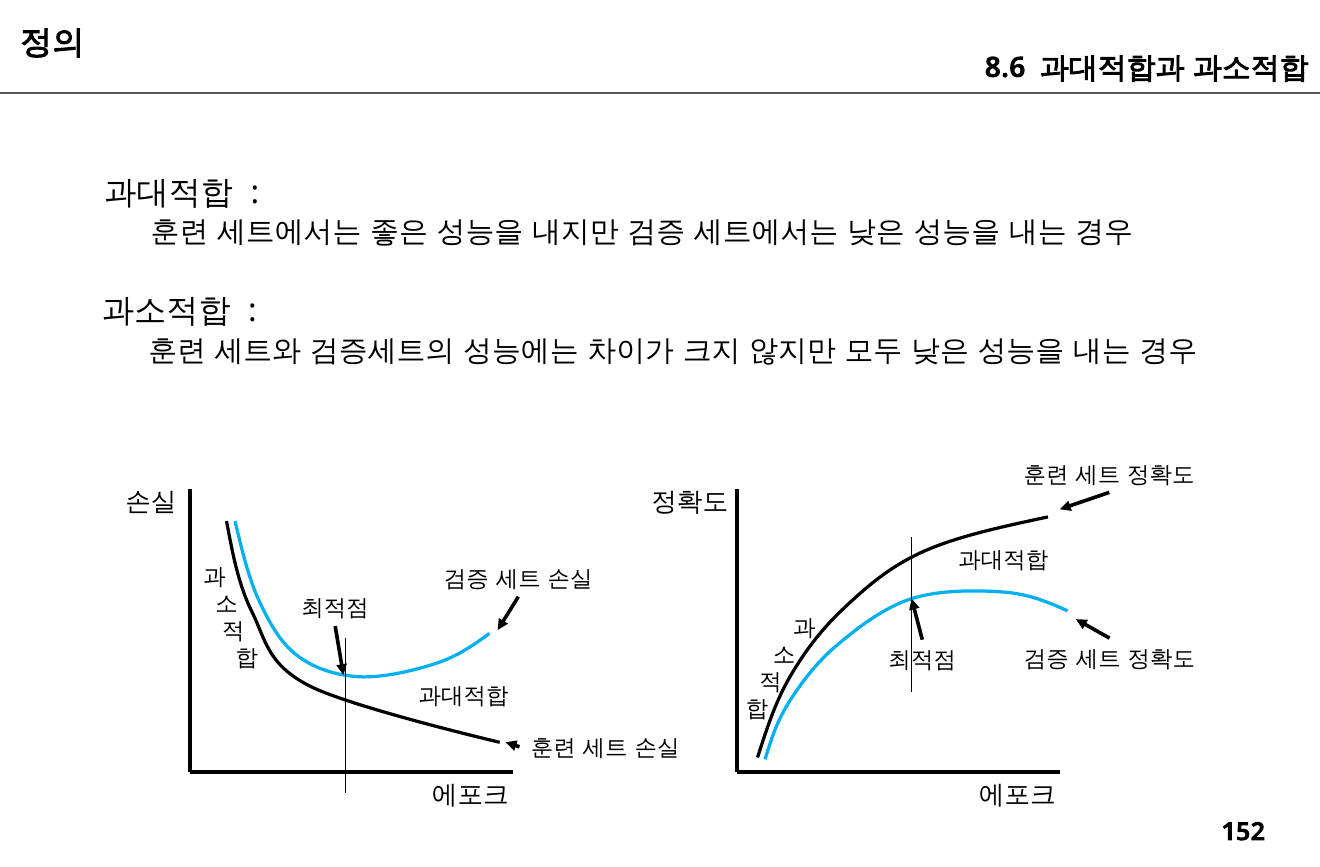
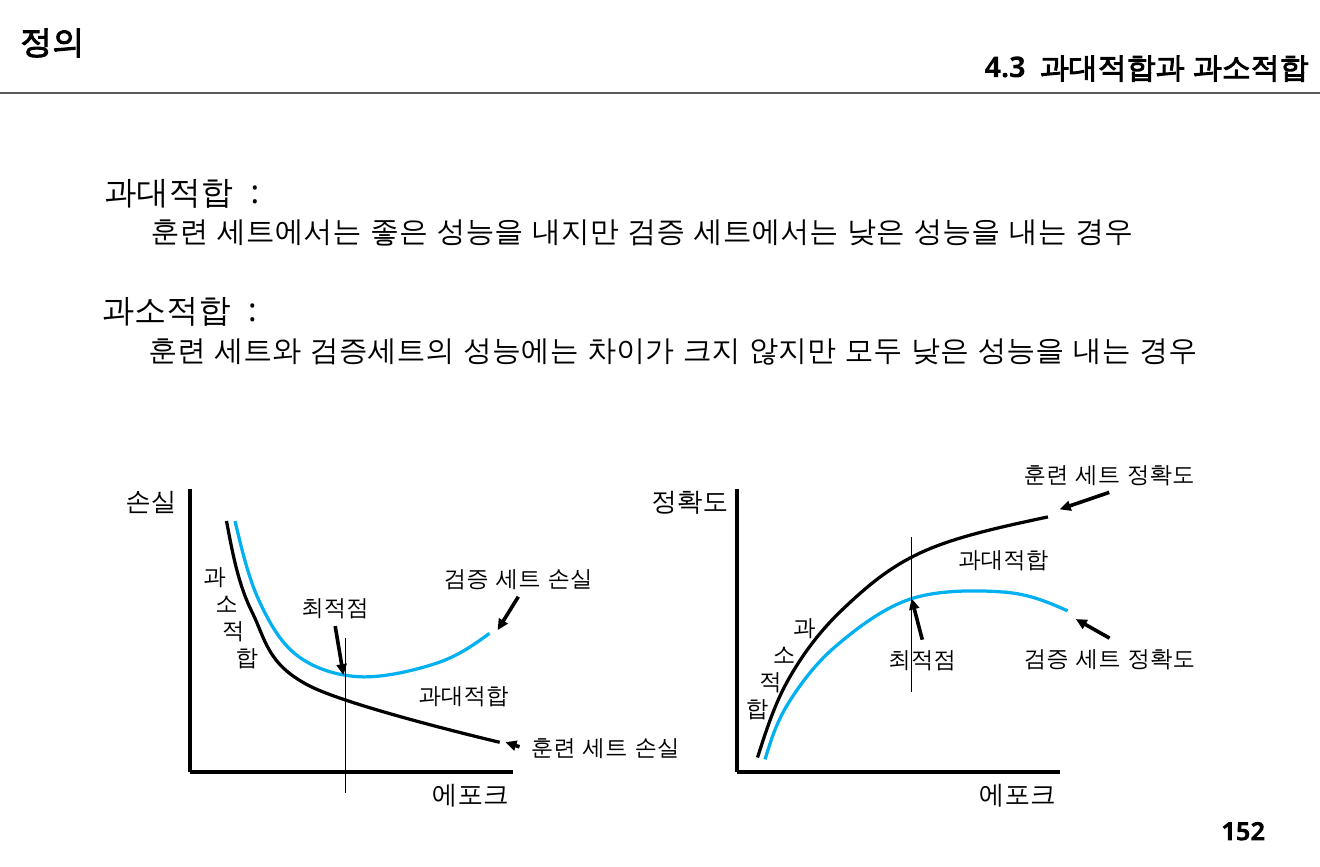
8.6: 8.6 -> 4.3
